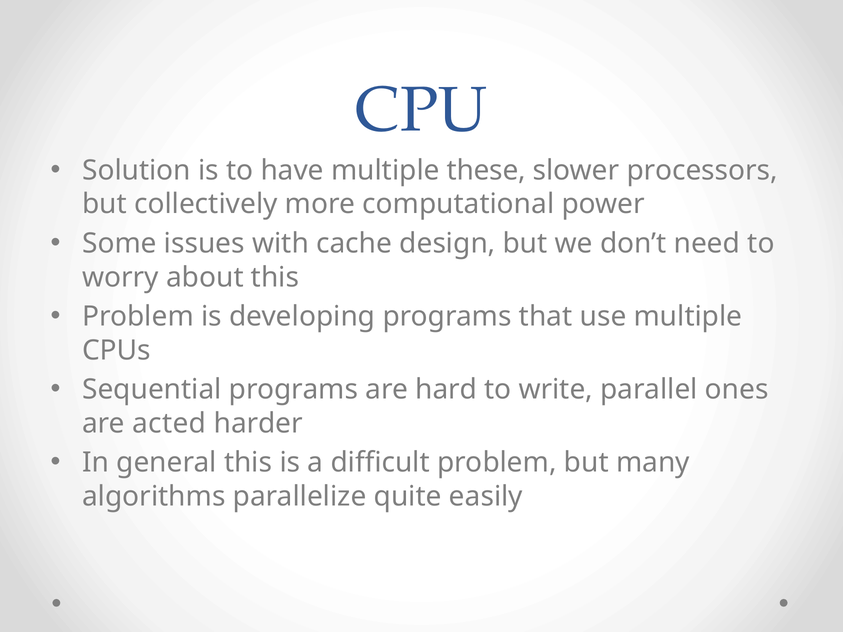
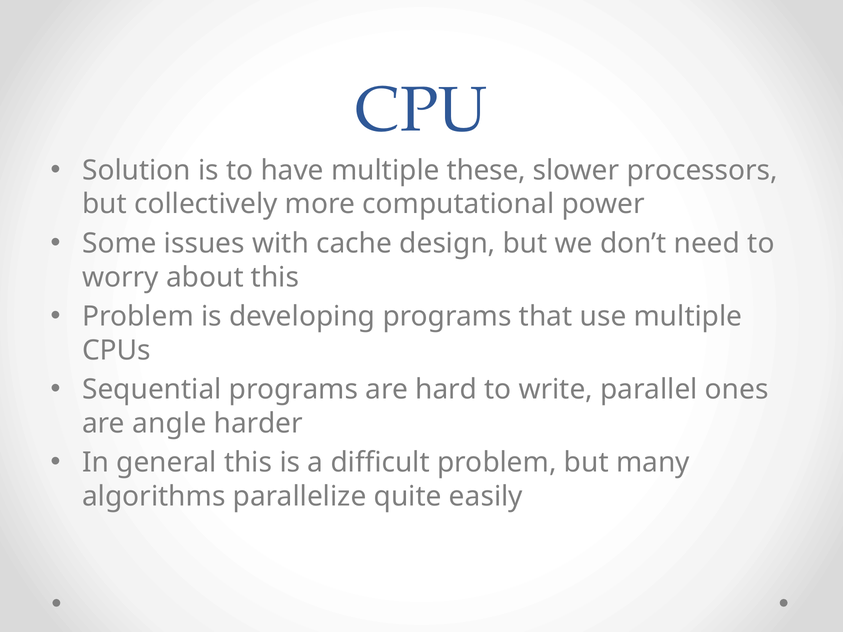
acted: acted -> angle
